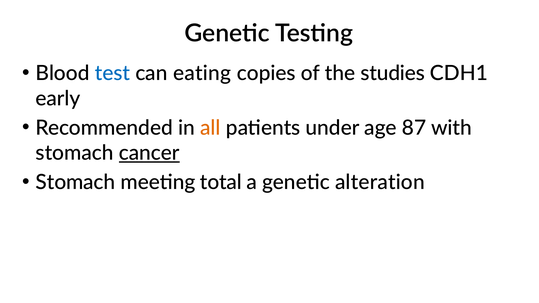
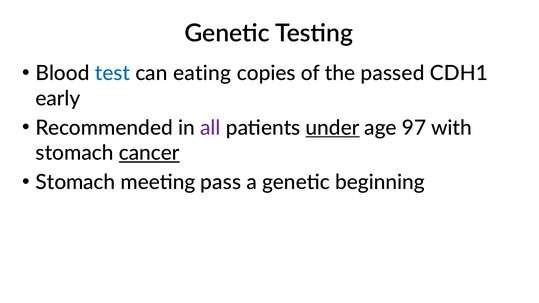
studies: studies -> passed
all colour: orange -> purple
under underline: none -> present
87: 87 -> 97
total: total -> pass
alteration: alteration -> beginning
